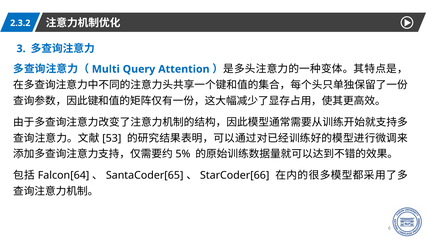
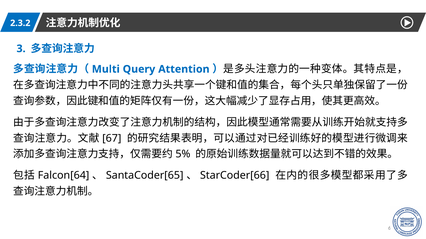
53: 53 -> 67
